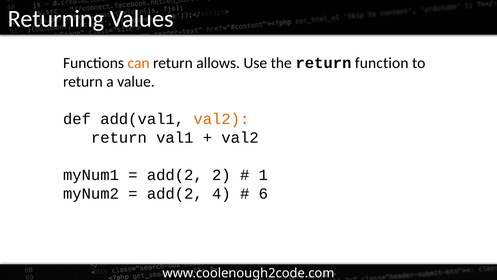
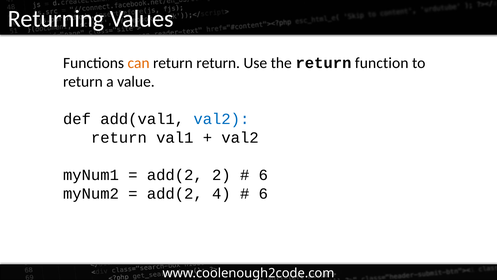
return allows: allows -> return
val2 at (221, 119) colour: orange -> blue
1 at (263, 175): 1 -> 6
